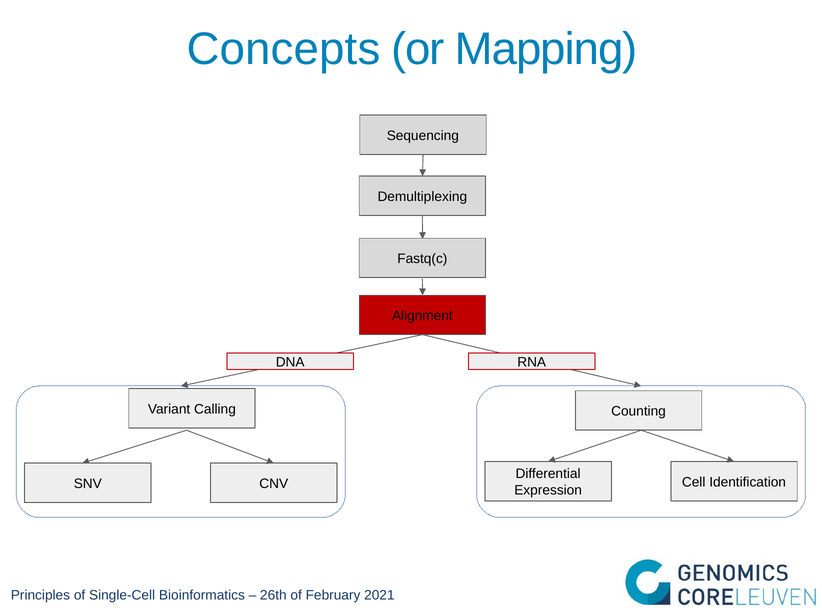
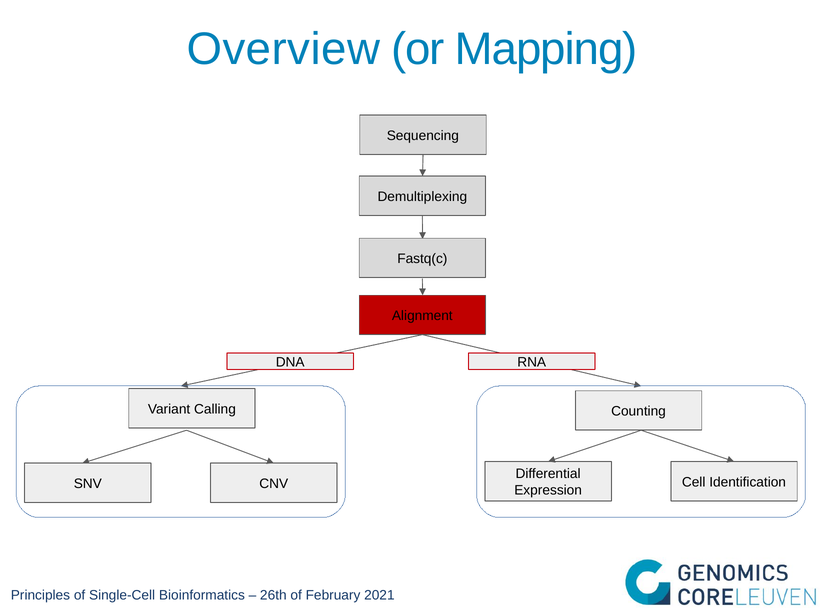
Concepts: Concepts -> Overview
